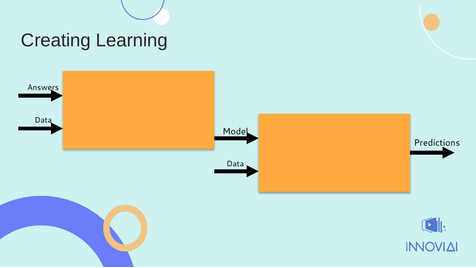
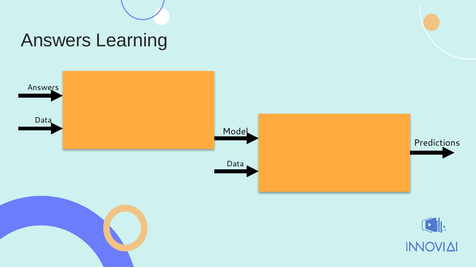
Creating at (56, 40): Creating -> Answers
